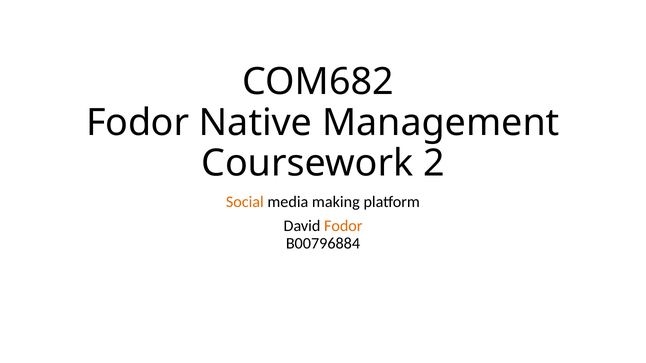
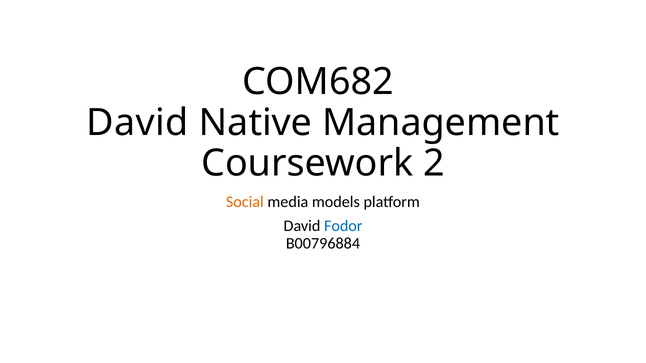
Fodor at (138, 123): Fodor -> David
making: making -> models
Fodor at (343, 226) colour: orange -> blue
